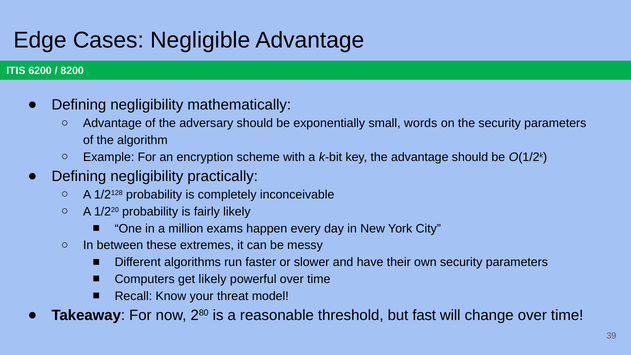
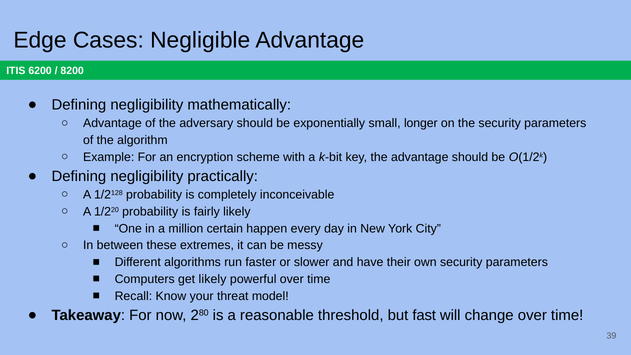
words: words -> longer
exams: exams -> certain
